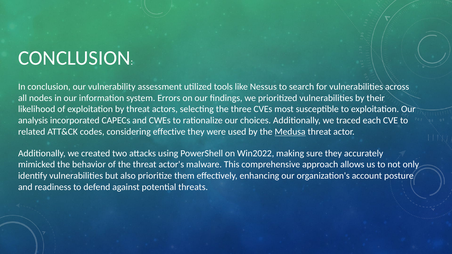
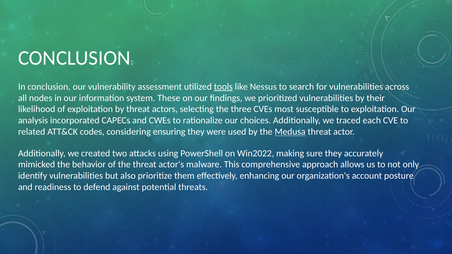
tools underline: none -> present
Errors: Errors -> These
effective: effective -> ensuring
